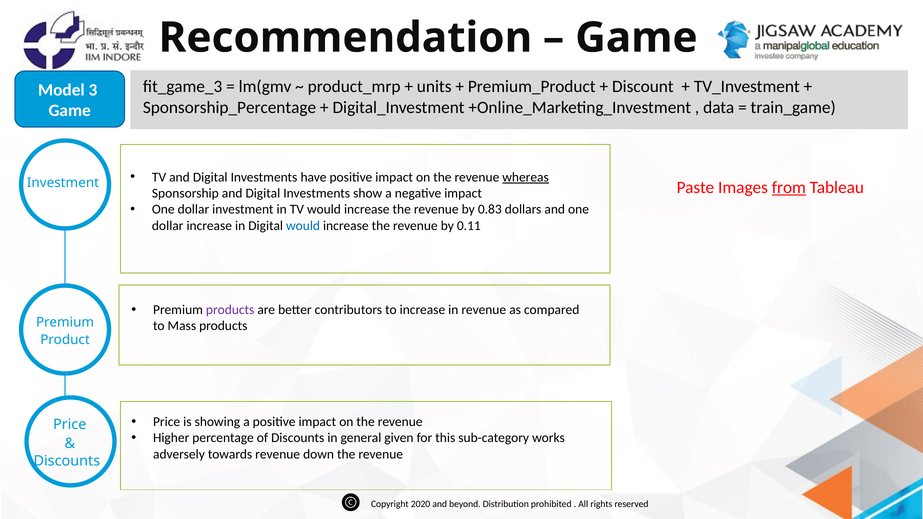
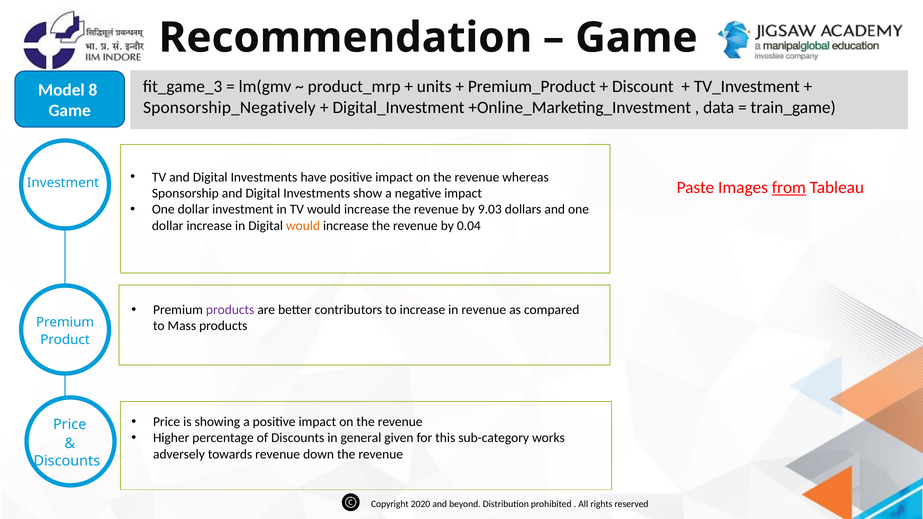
3: 3 -> 8
Sponsorship_Percentage: Sponsorship_Percentage -> Sponsorship_Negatively
whereas underline: present -> none
0.83: 0.83 -> 9.03
would at (303, 226) colour: blue -> orange
0.11: 0.11 -> 0.04
